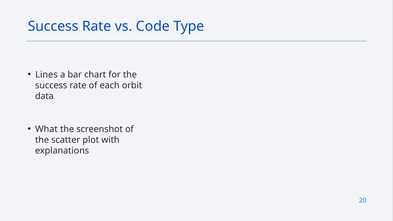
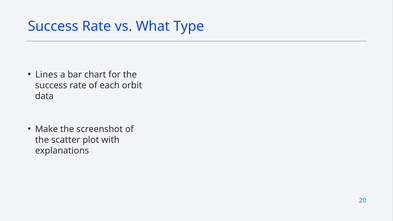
Code: Code -> What
What: What -> Make
